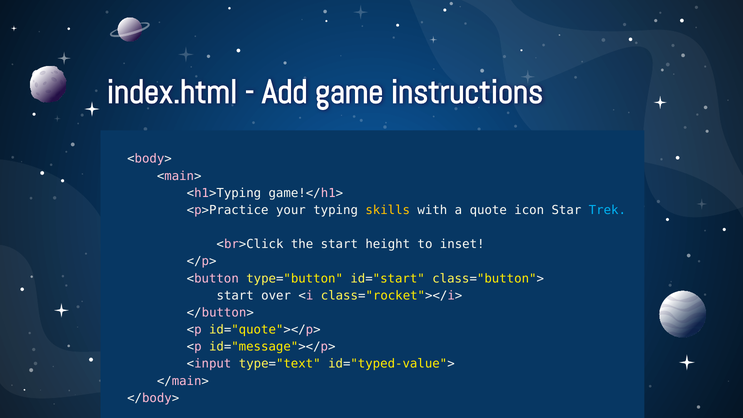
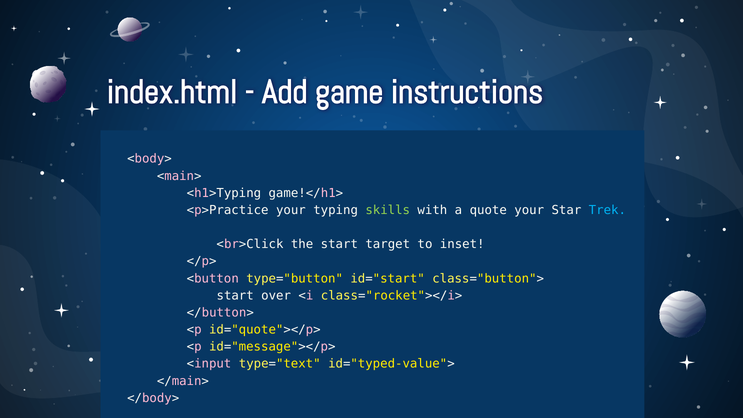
skills colour: yellow -> light green
quote icon: icon -> your
height: height -> target
